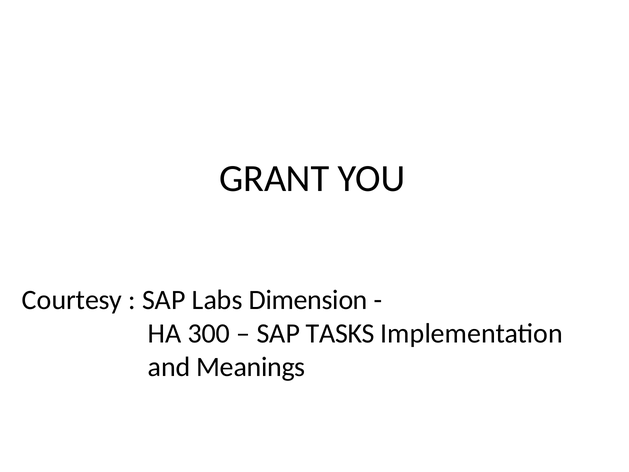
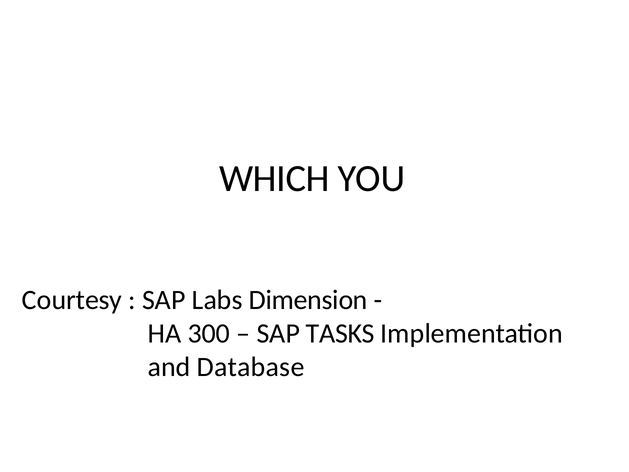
GRANT: GRANT -> WHICH
Meanings: Meanings -> Database
